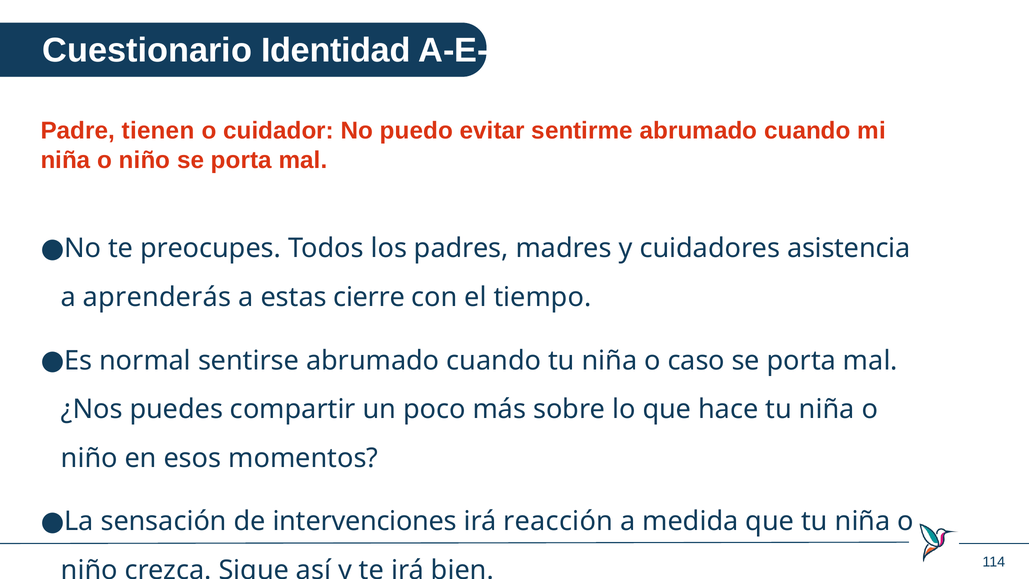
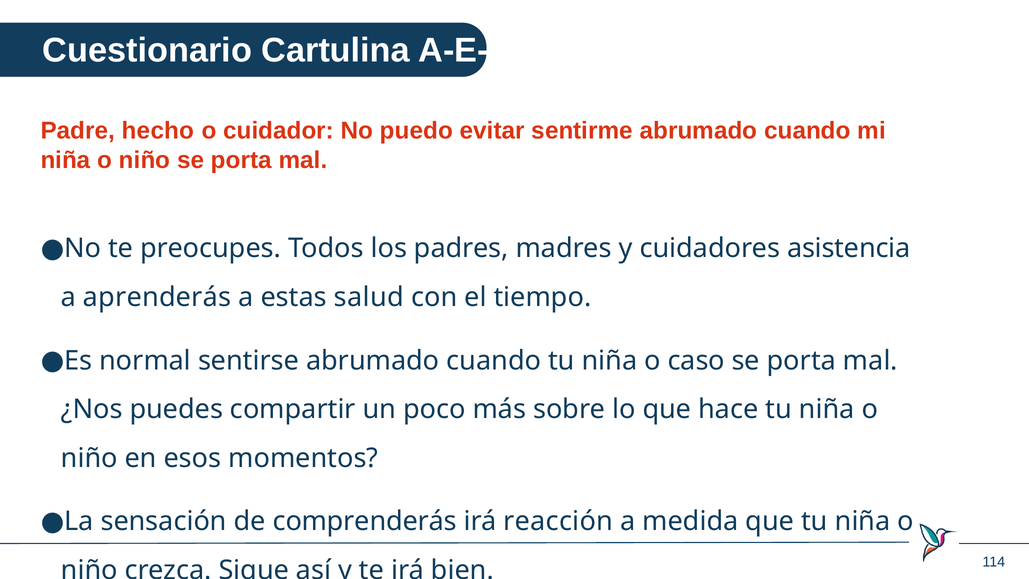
Identidad: Identidad -> Cartulina
tienen: tienen -> hecho
cierre: cierre -> salud
intervenciones: intervenciones -> comprenderás
